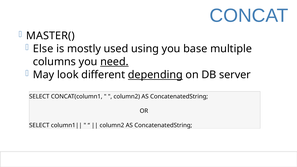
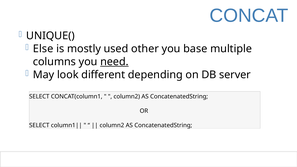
MASTER(: MASTER( -> UNIQUE(
using: using -> other
depending underline: present -> none
